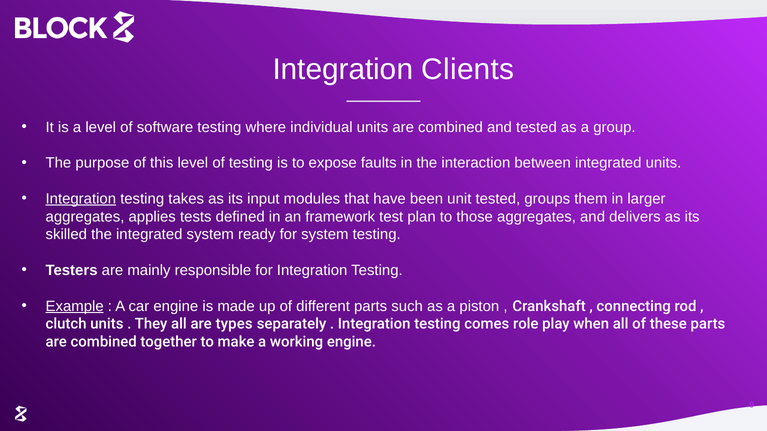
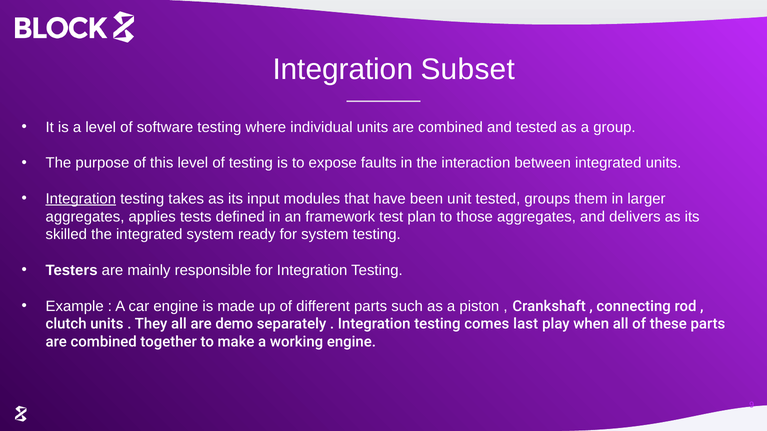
Clients: Clients -> Subset
Example underline: present -> none
types: types -> demo
role: role -> last
